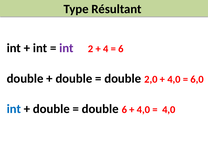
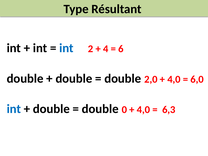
int at (66, 48) colour: purple -> blue
double 6: 6 -> 0
4,0 at (169, 110): 4,0 -> 6,3
